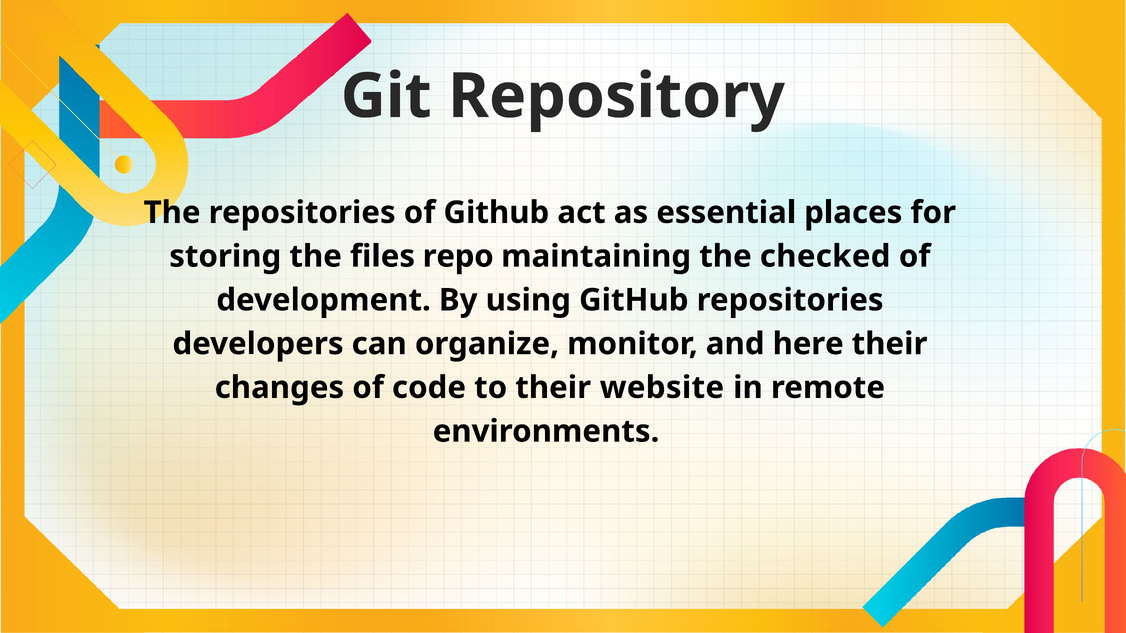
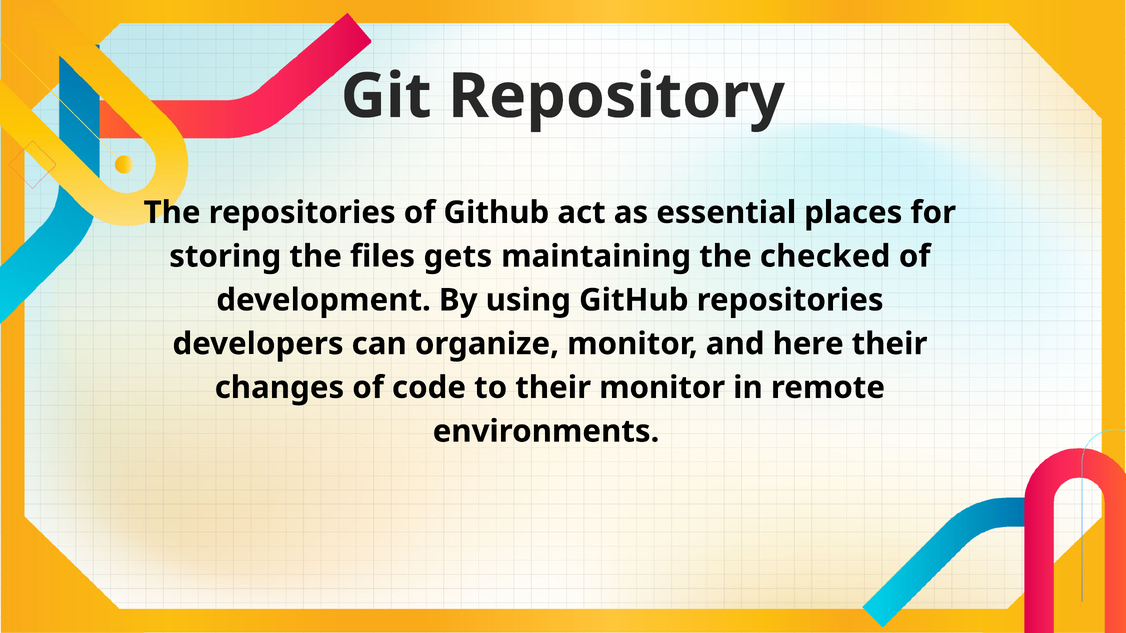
repo: repo -> gets
their website: website -> monitor
